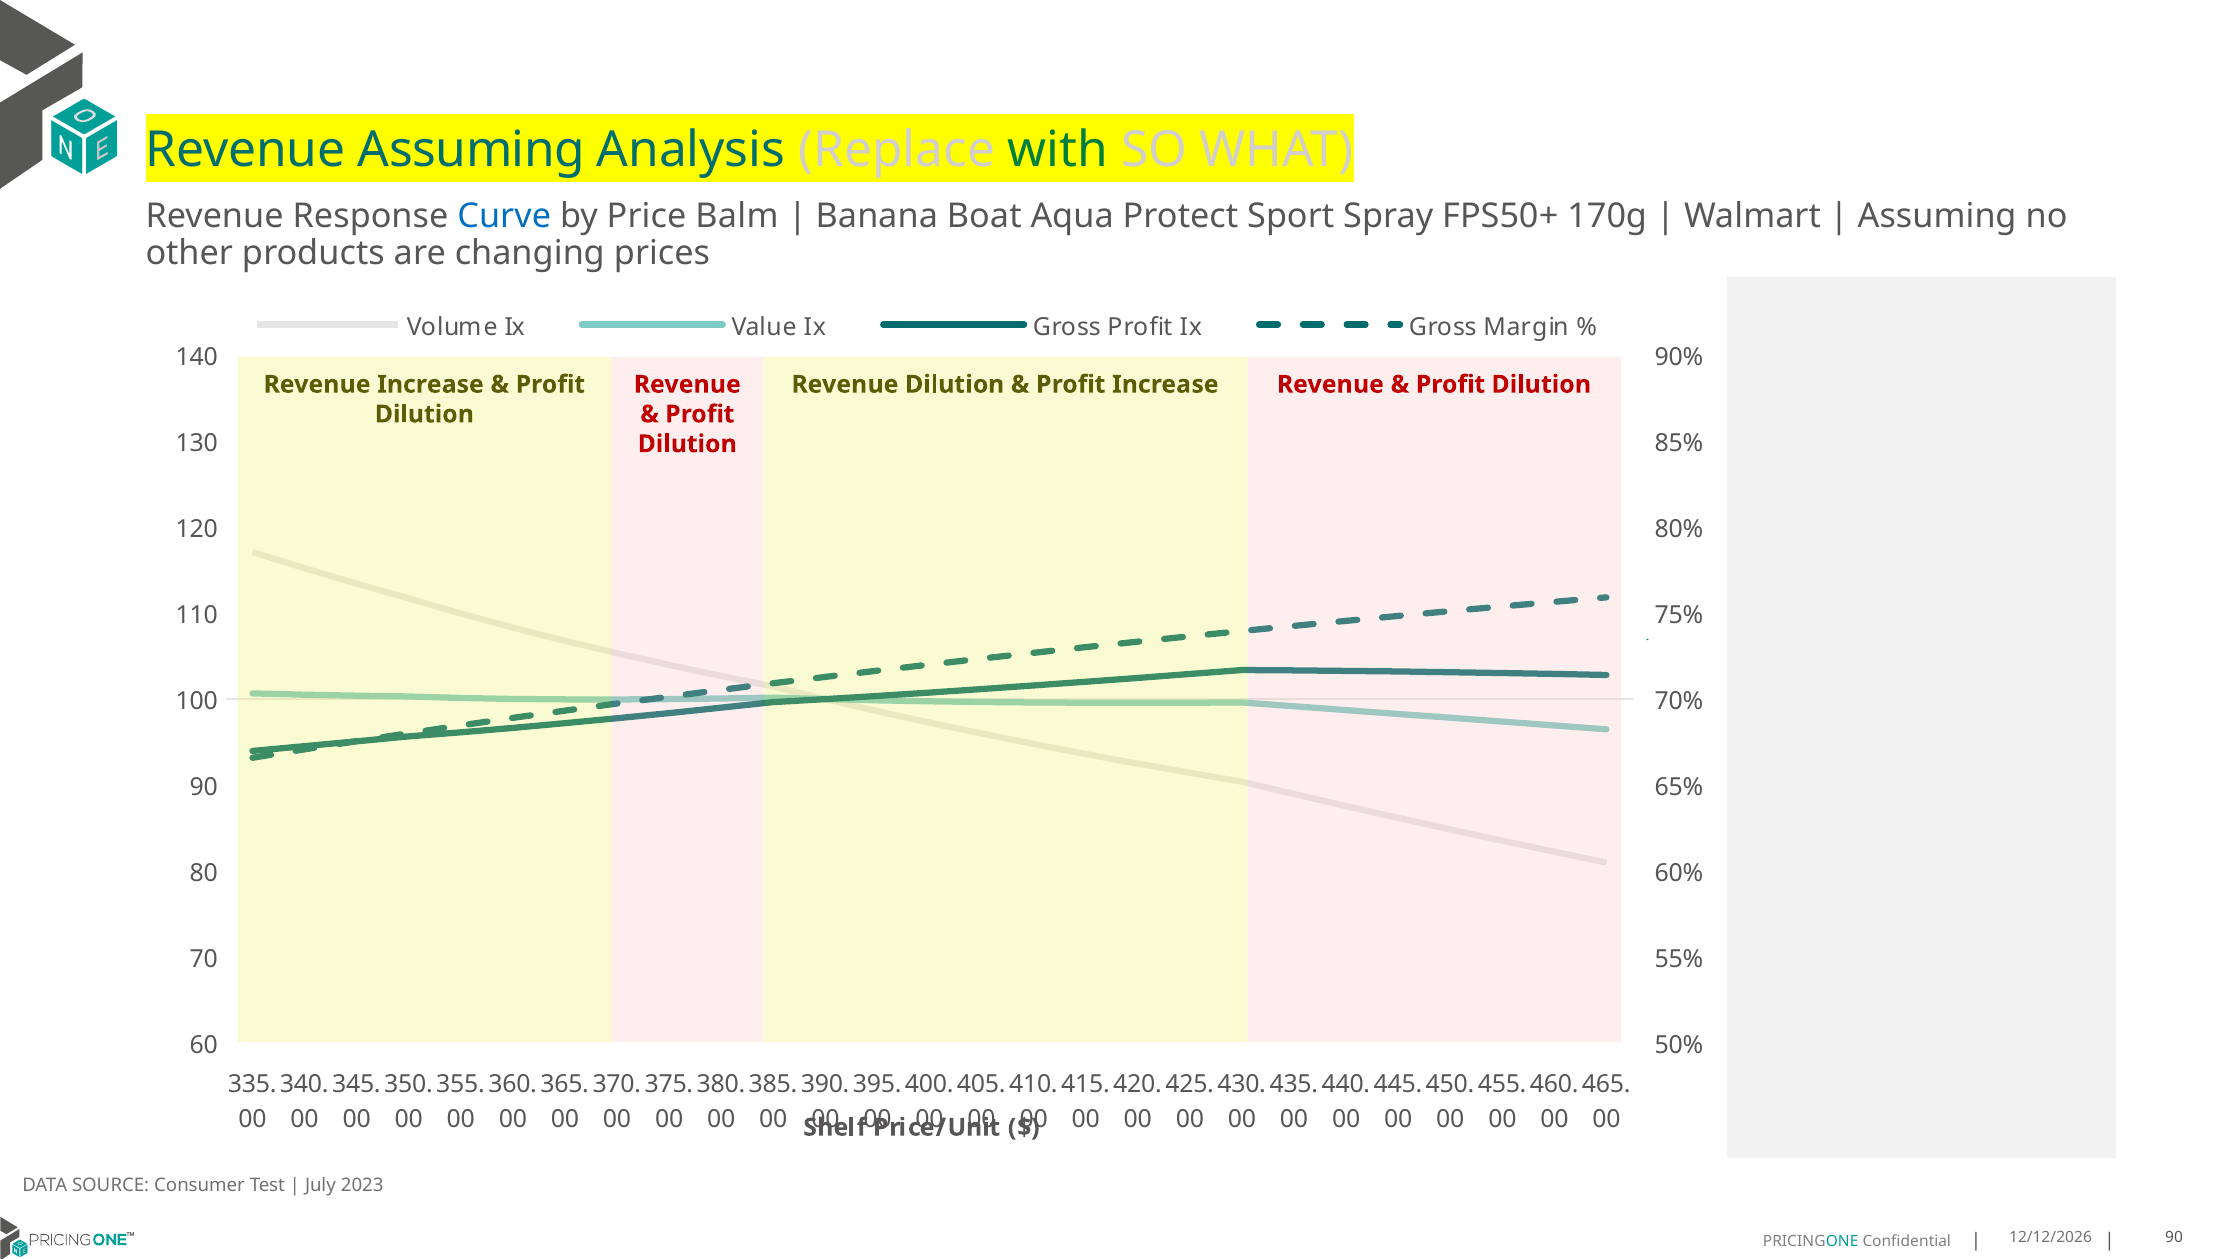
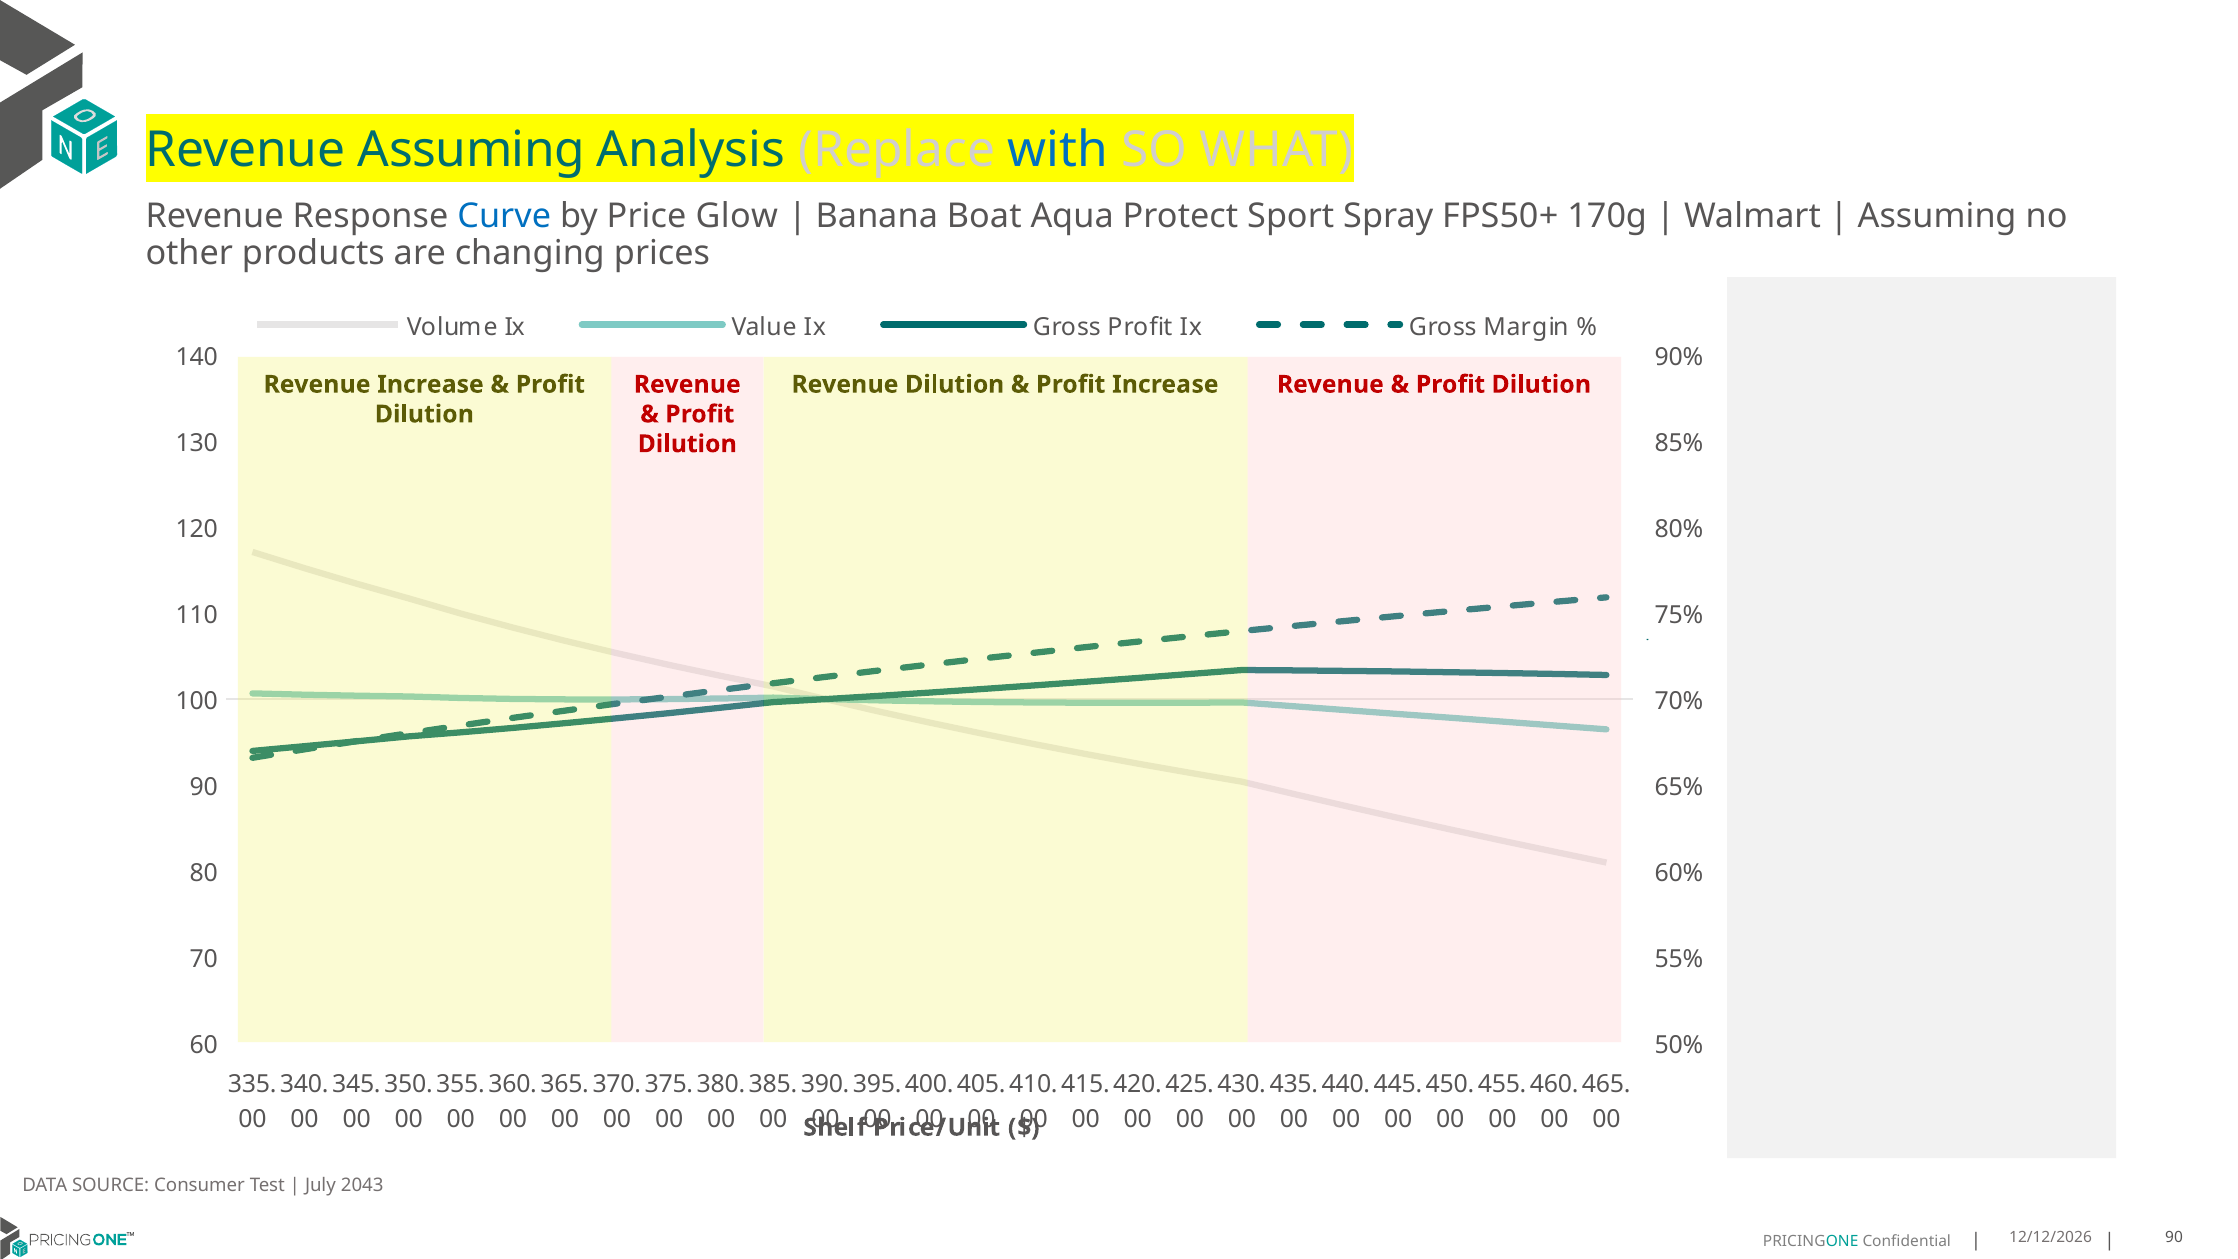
with colour: green -> blue
Balm: Balm -> Glow
2023: 2023 -> 2043
